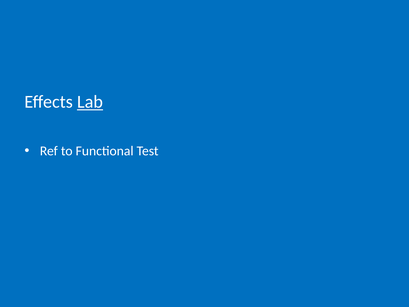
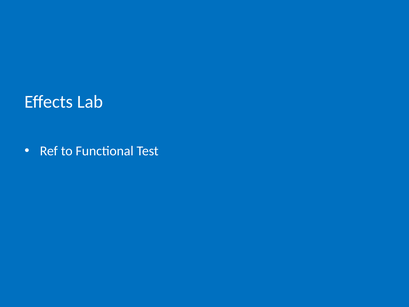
Lab underline: present -> none
